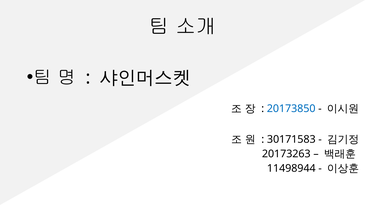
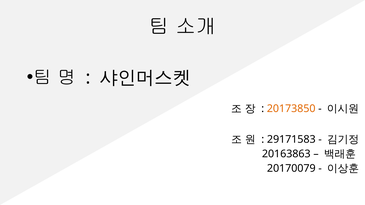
20173850 colour: blue -> orange
30171583: 30171583 -> 29171583
20173263: 20173263 -> 20163863
11498944: 11498944 -> 20170079
